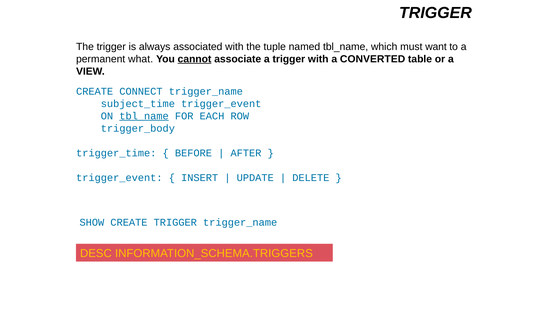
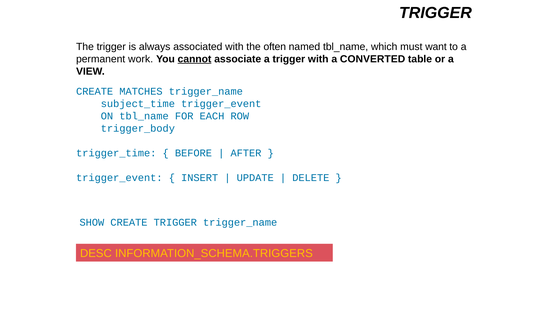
tuple: tuple -> often
what: what -> work
CONNECT: CONNECT -> MATCHES
tbl_name at (144, 116) underline: present -> none
